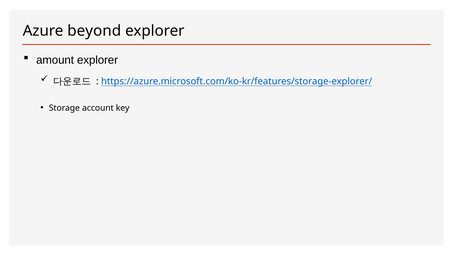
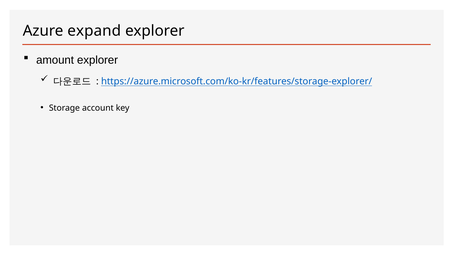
beyond: beyond -> expand
